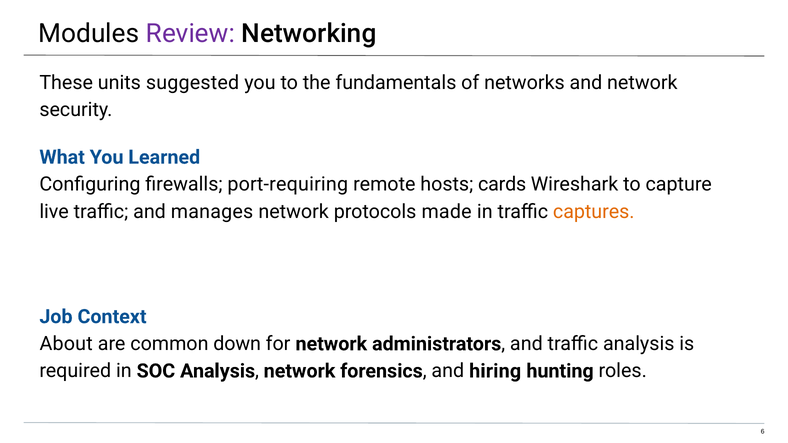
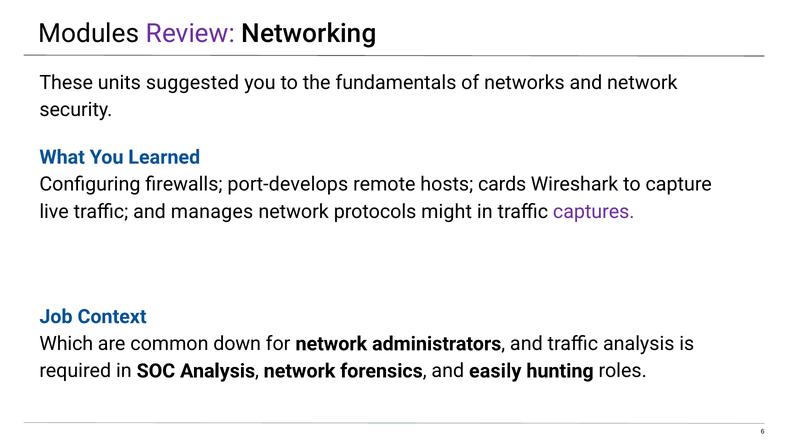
port-requiring: port-requiring -> port-develops
made: made -> might
captures colour: orange -> purple
About: About -> Which
hiring: hiring -> easily
